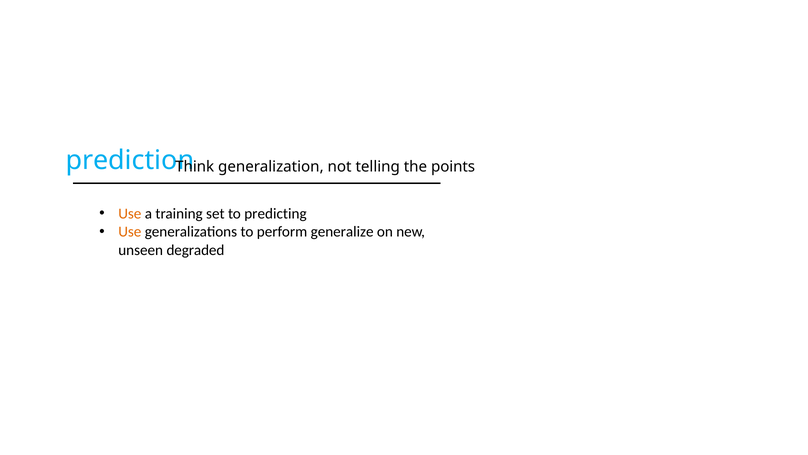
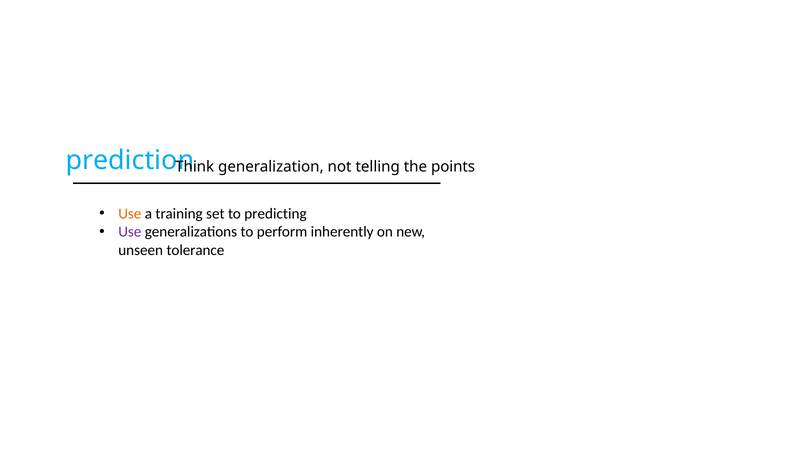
Use at (130, 232) colour: orange -> purple
generalize: generalize -> inherently
degraded: degraded -> tolerance
